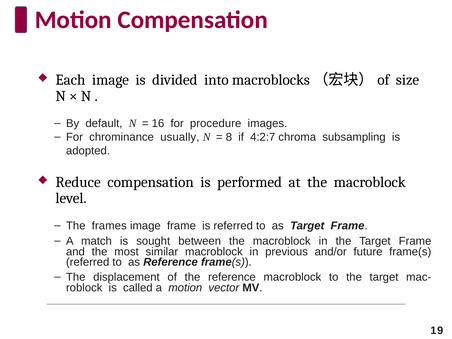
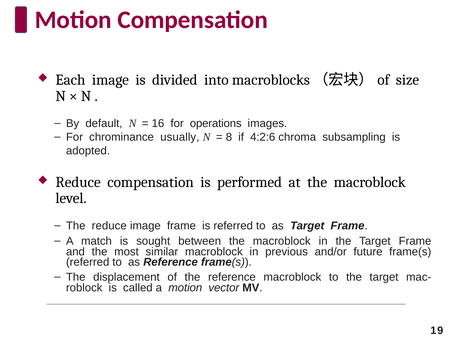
procedure: procedure -> operations
4:2:7: 4:2:7 -> 4:2:6
The frames: frames -> reduce
